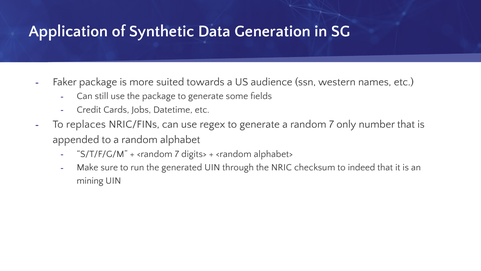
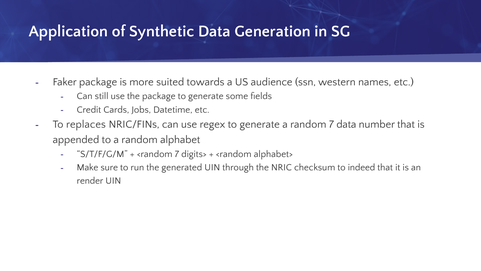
7 only: only -> data
mining: mining -> render
